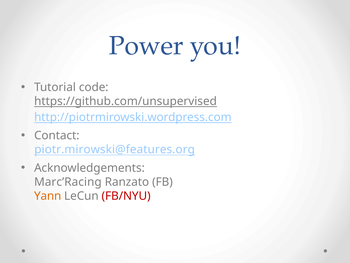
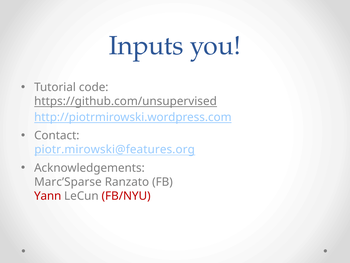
Power: Power -> Inputs
Marc’Racing: Marc’Racing -> Marc’Sparse
Yann colour: orange -> red
